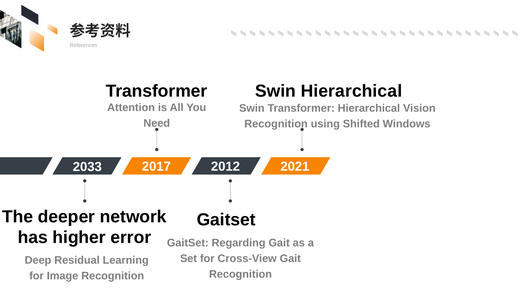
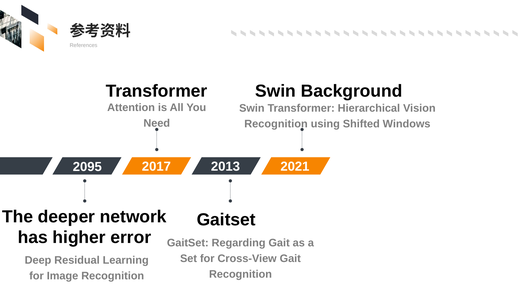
Swin Hierarchical: Hierarchical -> Background
2012: 2012 -> 2013
2033: 2033 -> 2095
